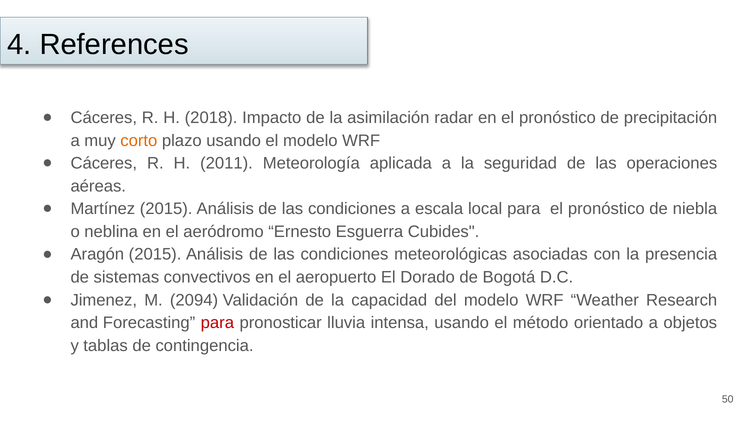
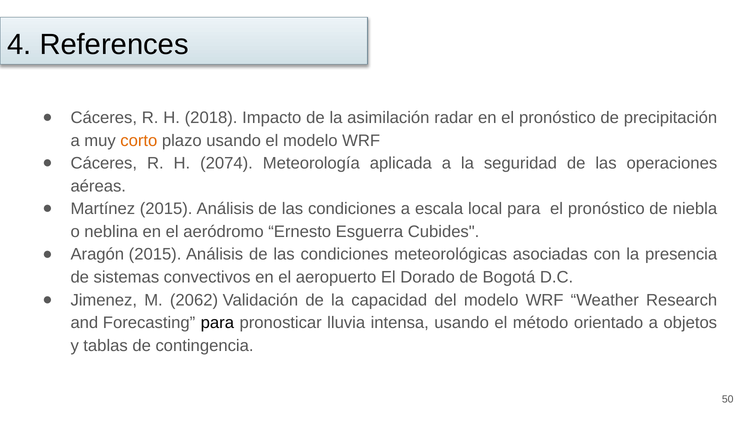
2011: 2011 -> 2074
2094: 2094 -> 2062
para at (217, 323) colour: red -> black
